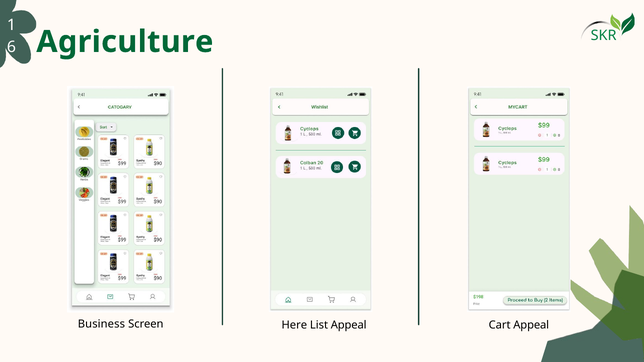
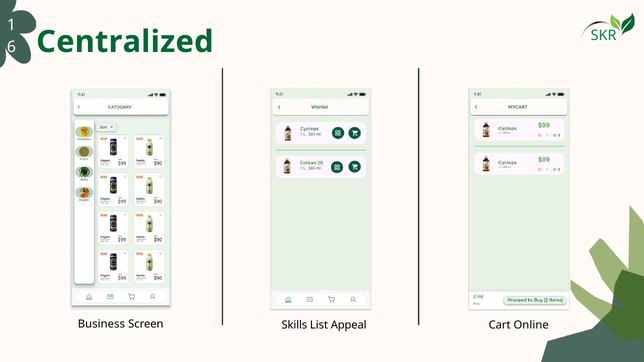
Agriculture: Agriculture -> Centralized
Here: Here -> Skills
Cart Appeal: Appeal -> Online
